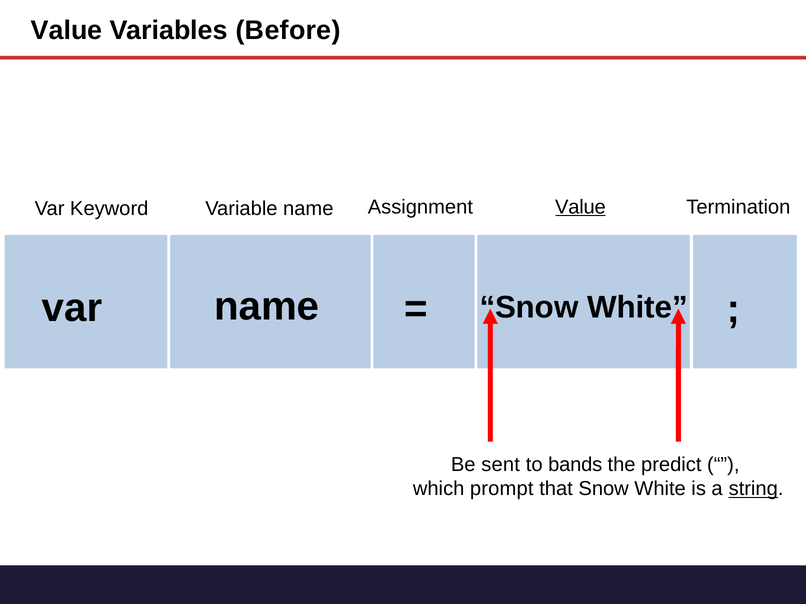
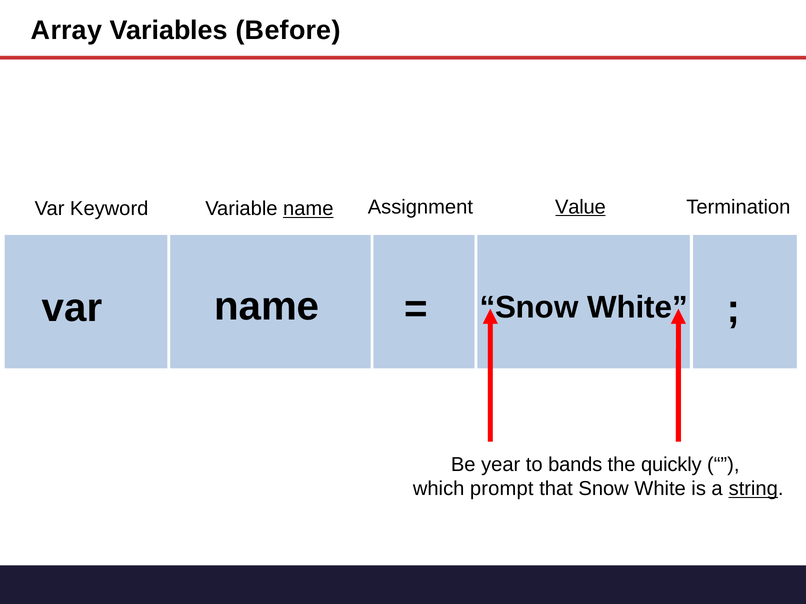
Value at (67, 31): Value -> Array
name at (308, 209) underline: none -> present
sent: sent -> year
predict: predict -> quickly
